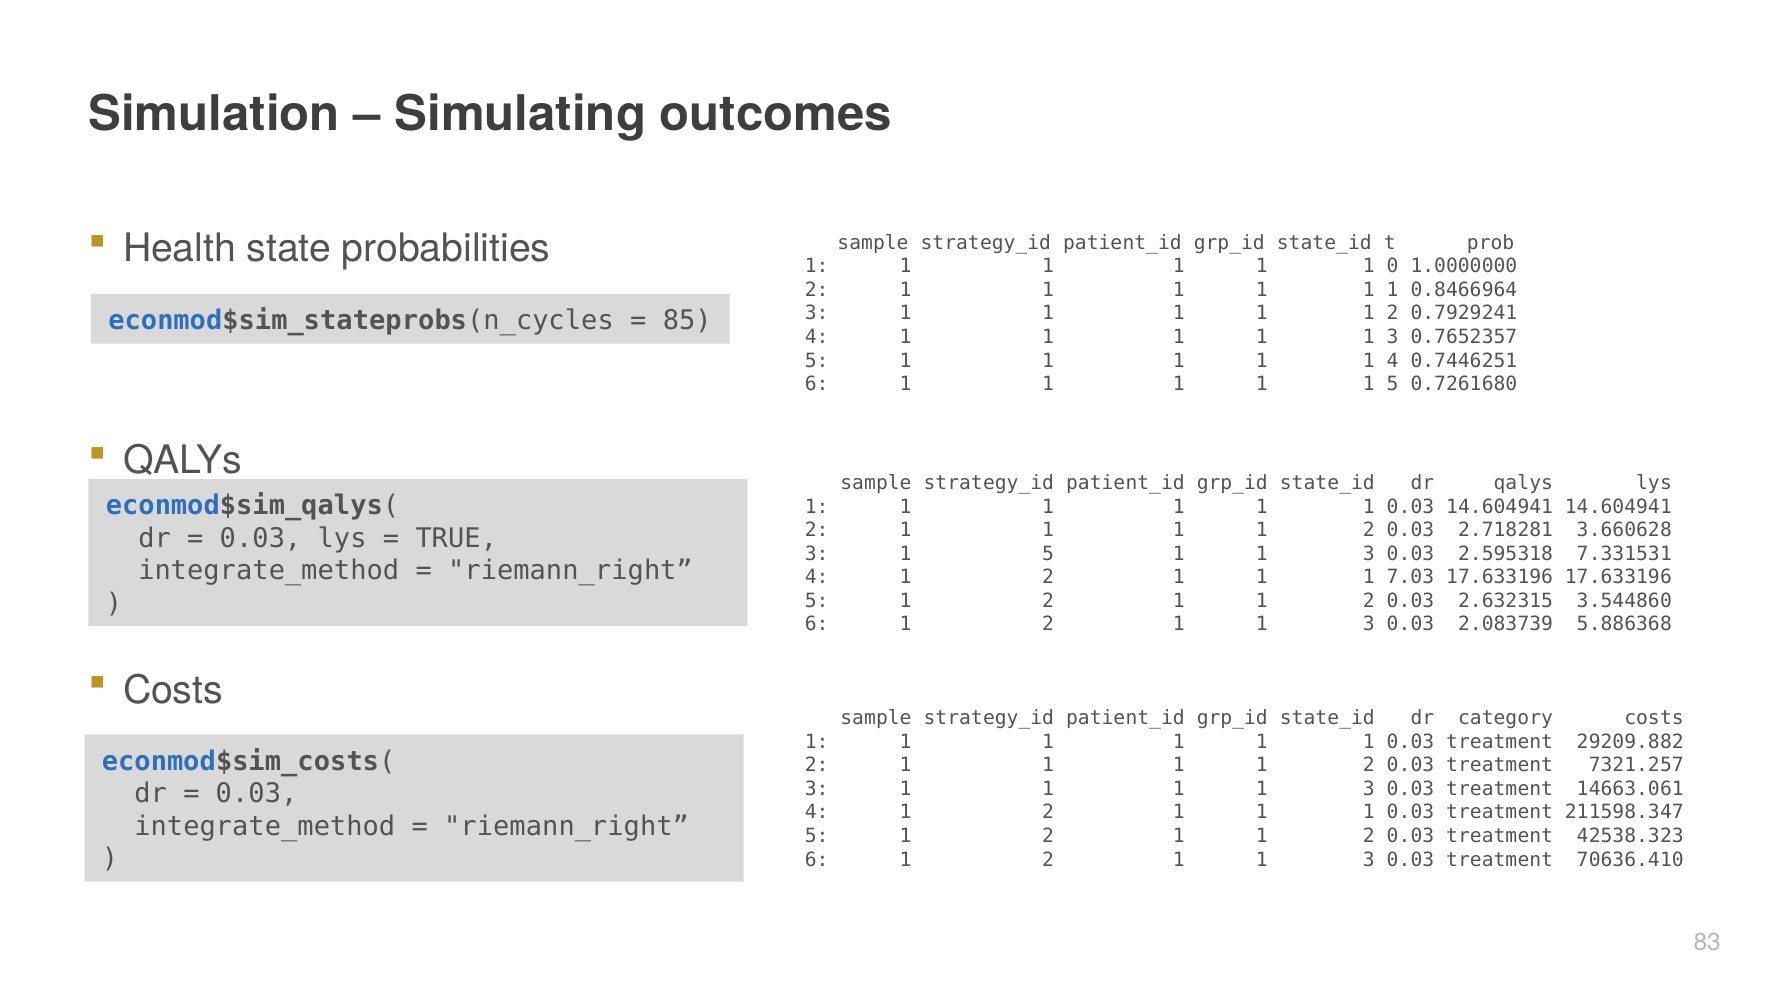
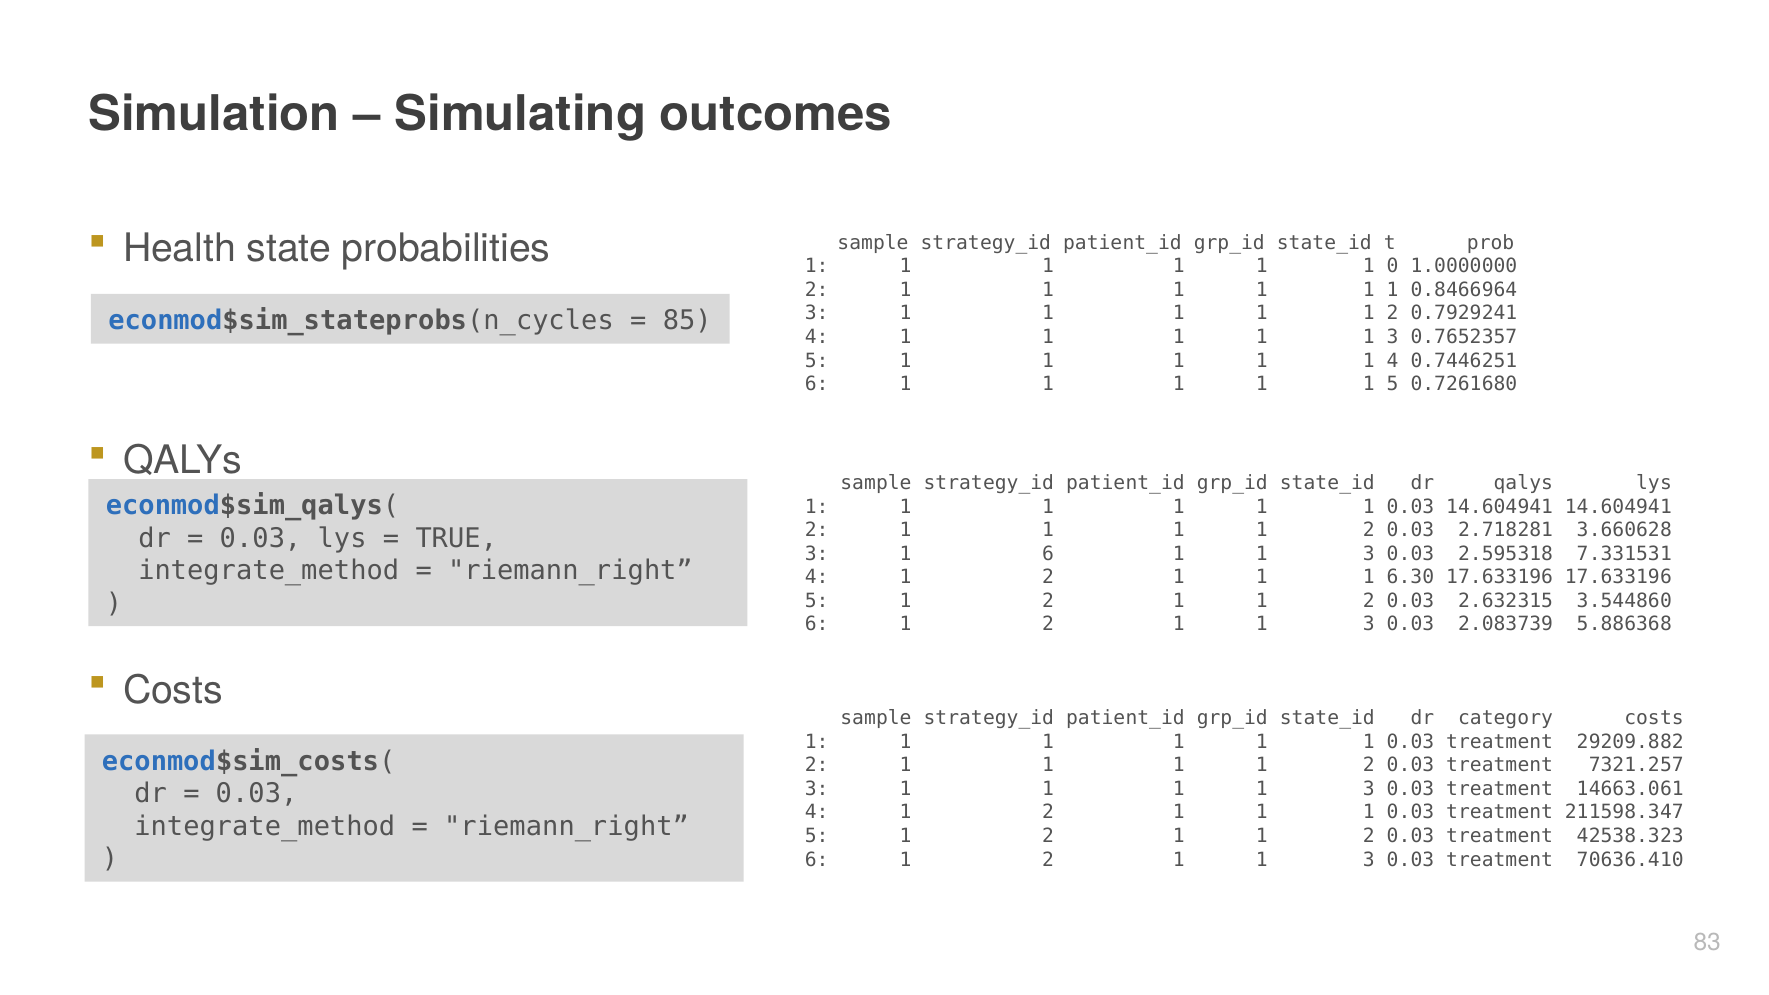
3 1 5: 5 -> 6
7.03: 7.03 -> 6.30
